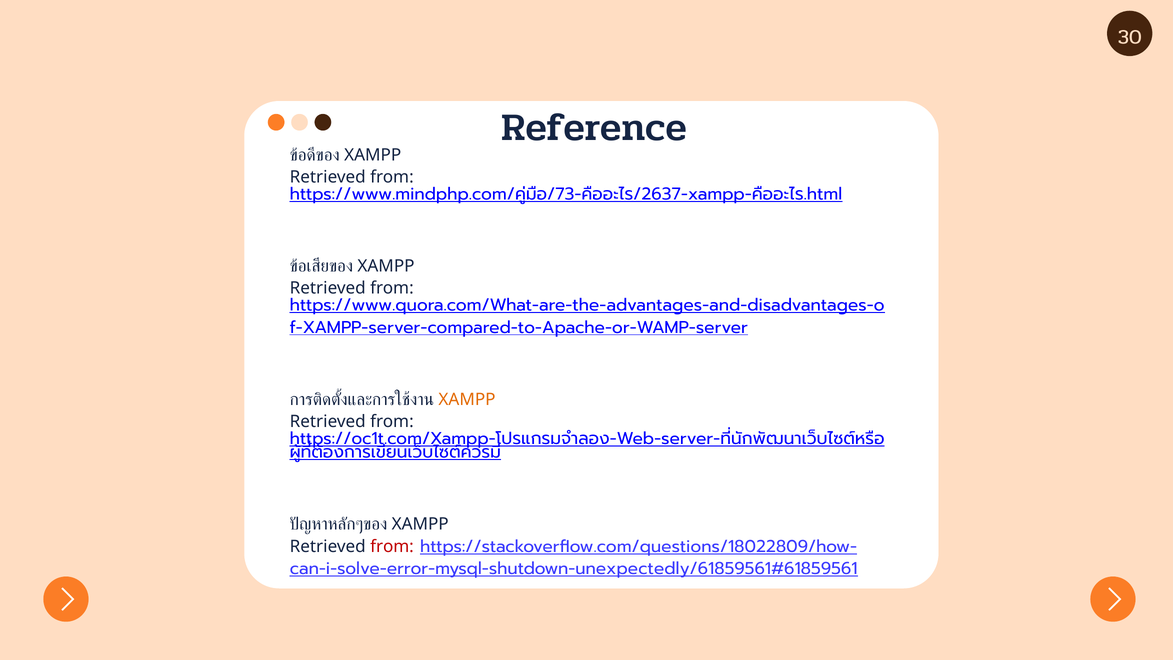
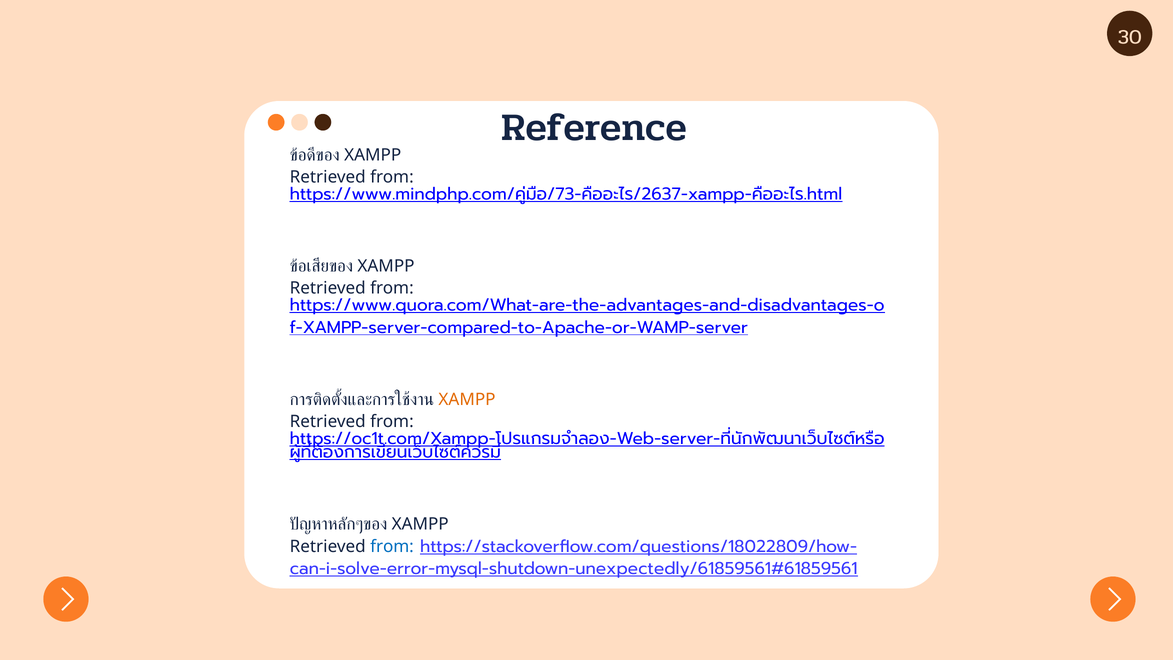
from at (392, 546) colour: red -> blue
